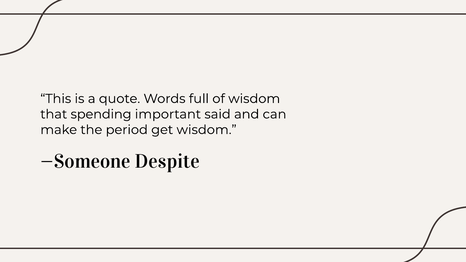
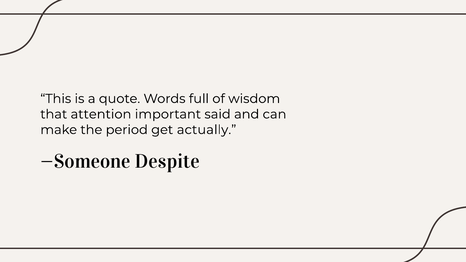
spending: spending -> attention
get wisdom: wisdom -> actually
